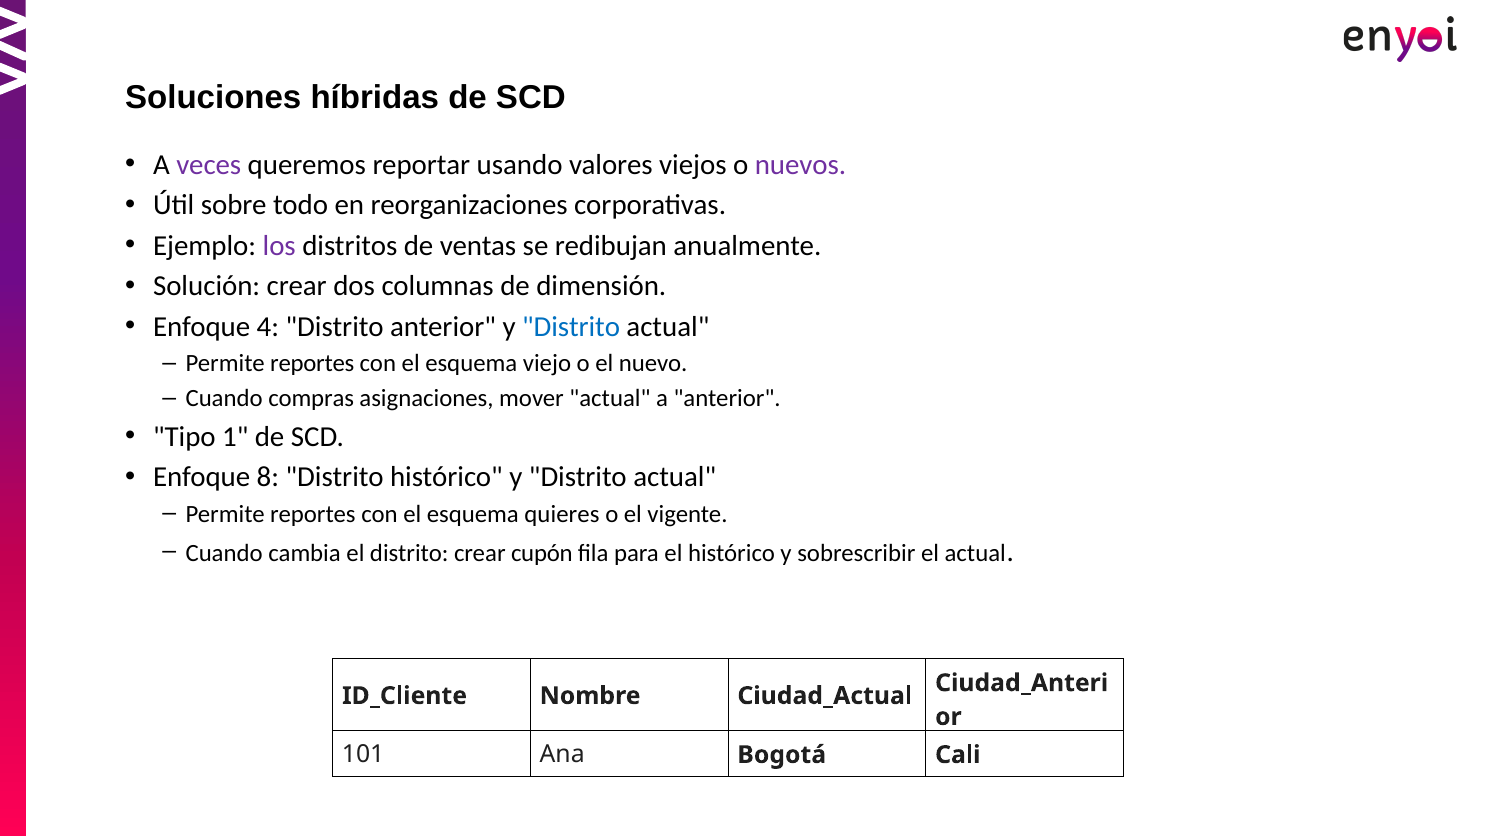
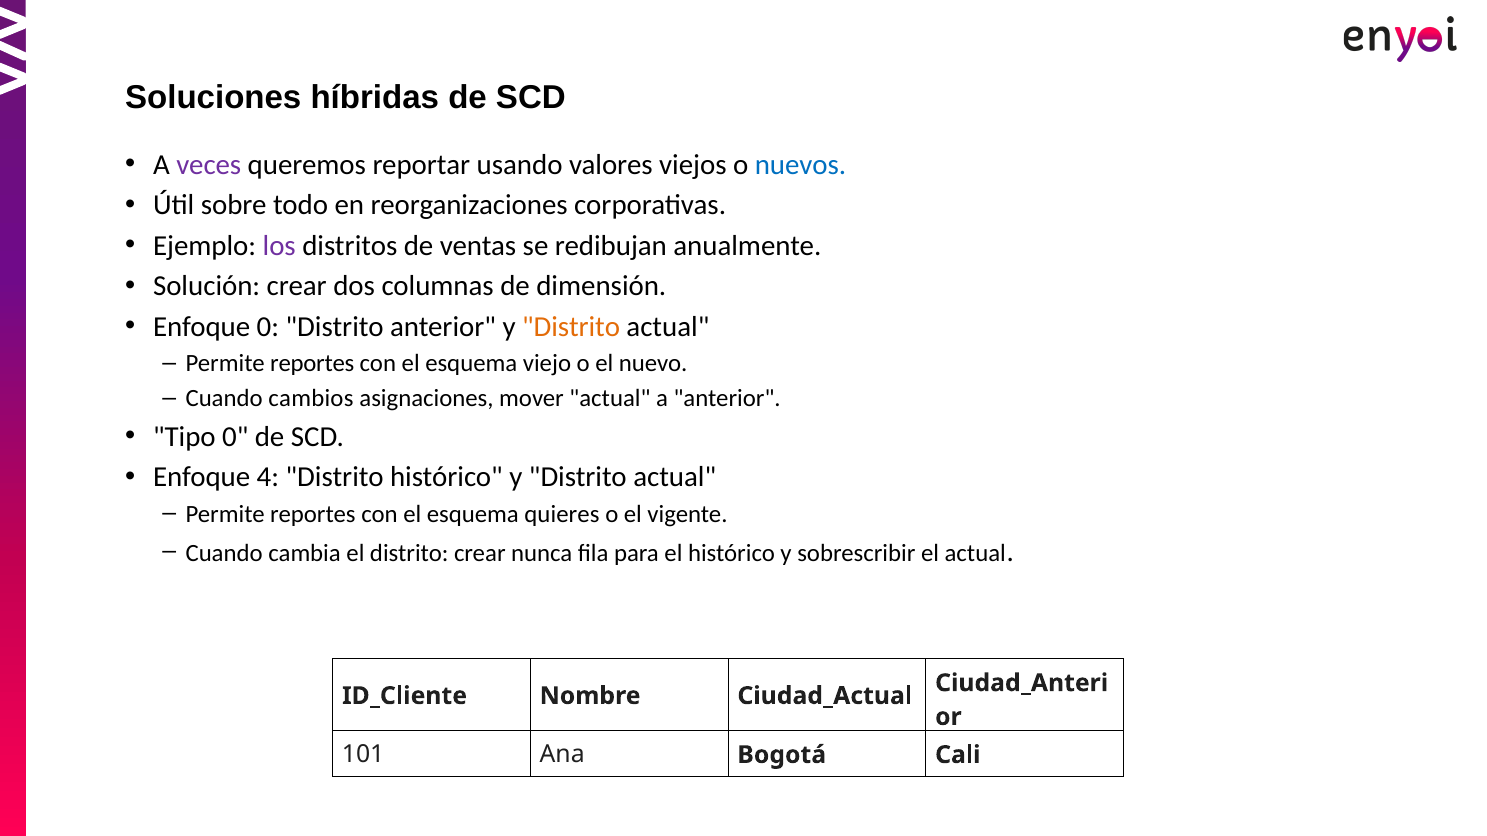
nuevos colour: purple -> blue
Enfoque 4: 4 -> 0
Distrito at (571, 327) colour: blue -> orange
compras: compras -> cambios
Tipo 1: 1 -> 0
8: 8 -> 4
cupón: cupón -> nunca
